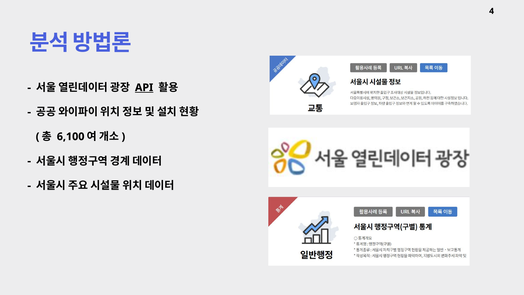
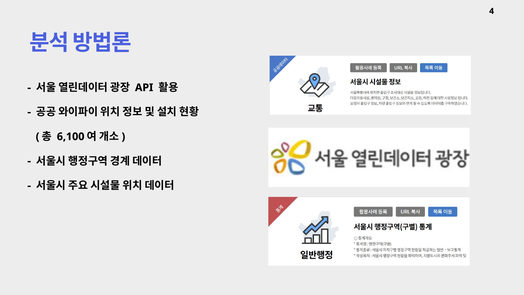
API underline: present -> none
